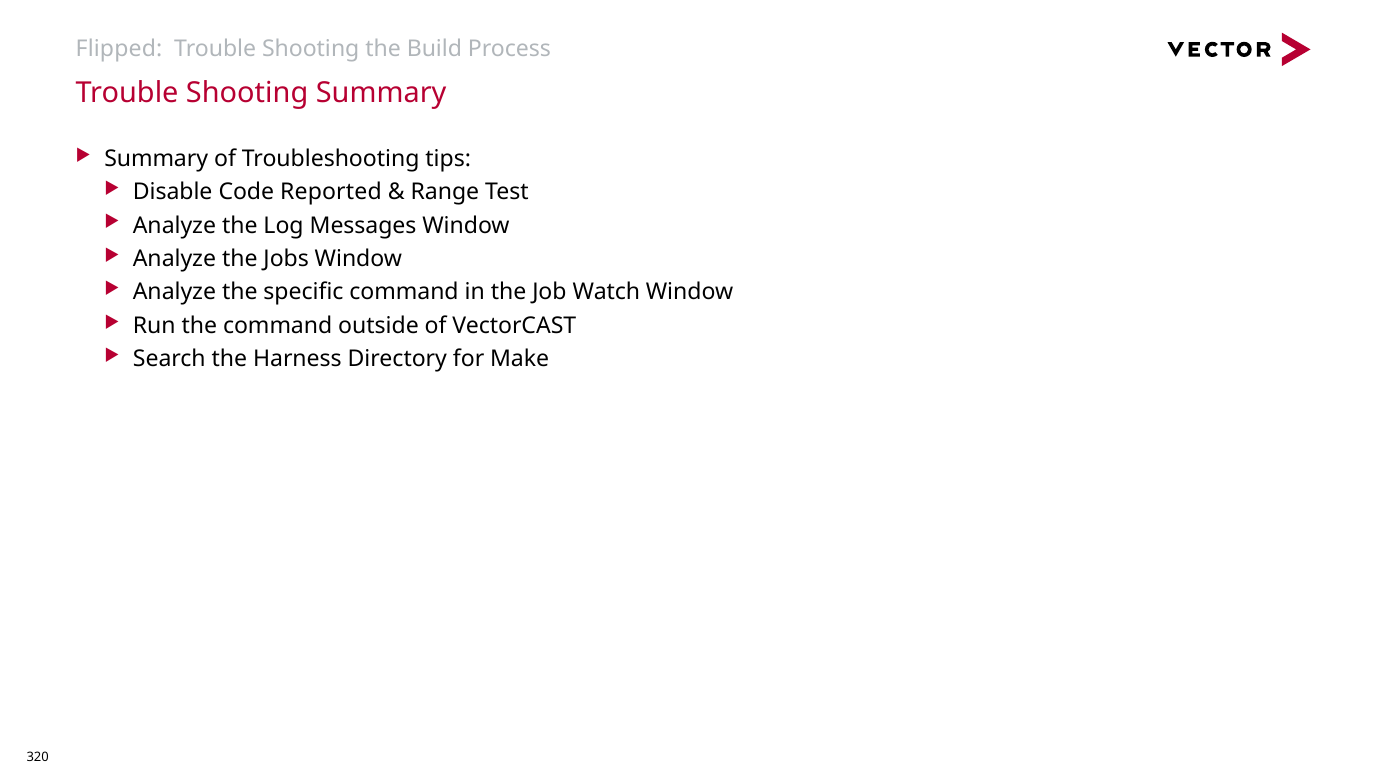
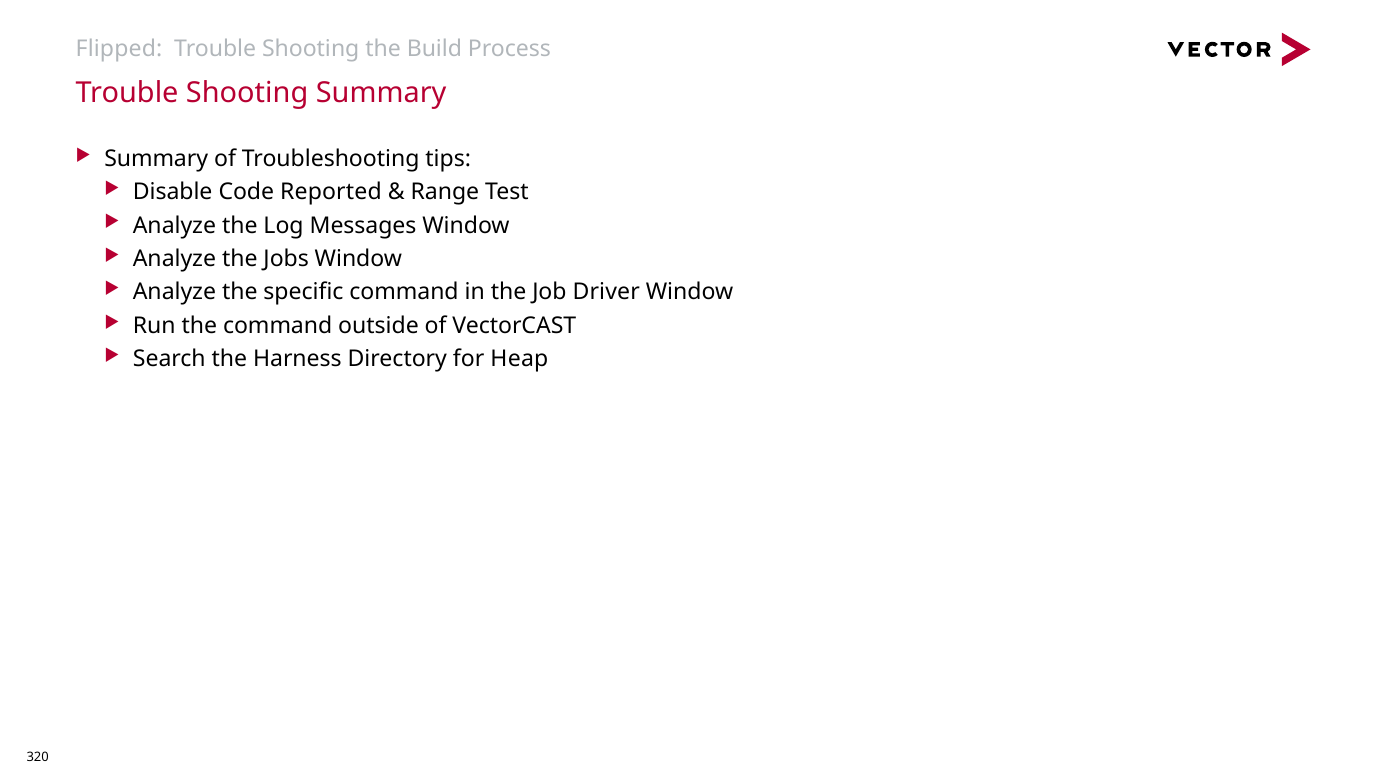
Watch: Watch -> Driver
Make: Make -> Heap
